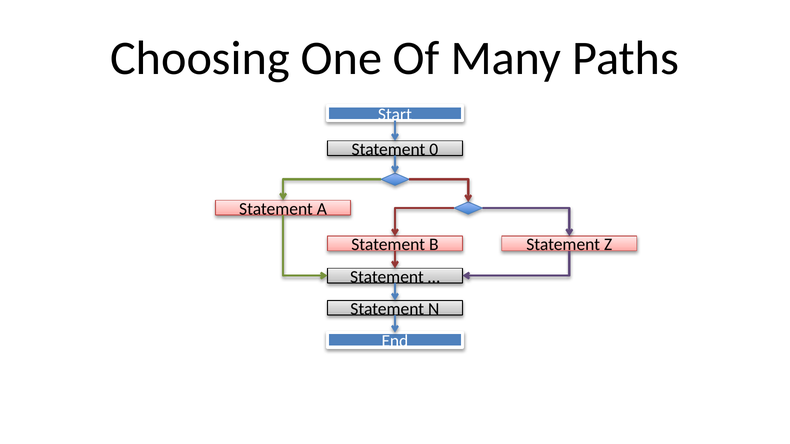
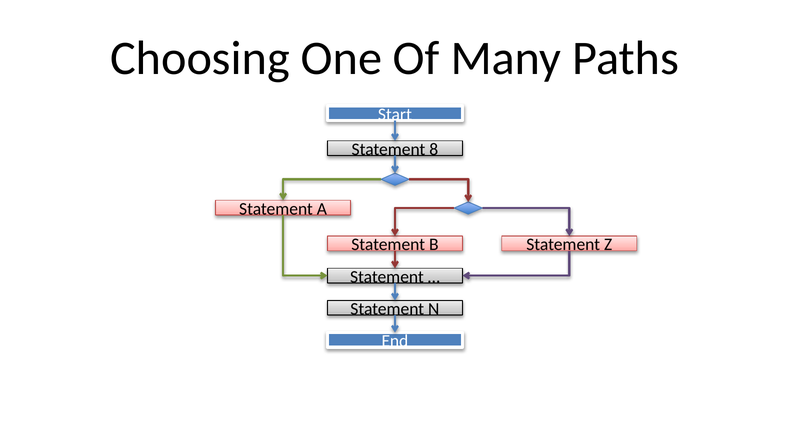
0: 0 -> 8
